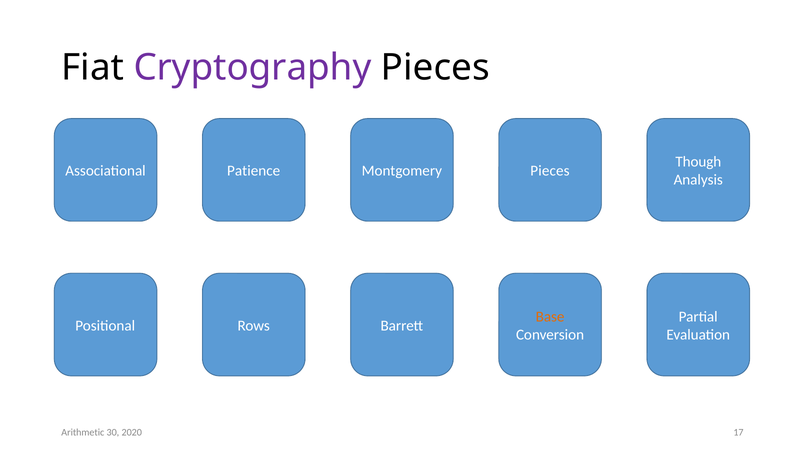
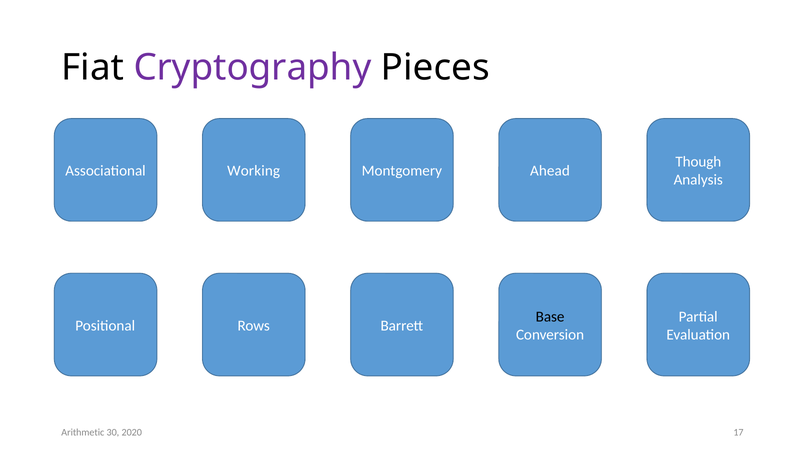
Patience: Patience -> Working
Pieces at (550, 171): Pieces -> Ahead
Base colour: orange -> black
